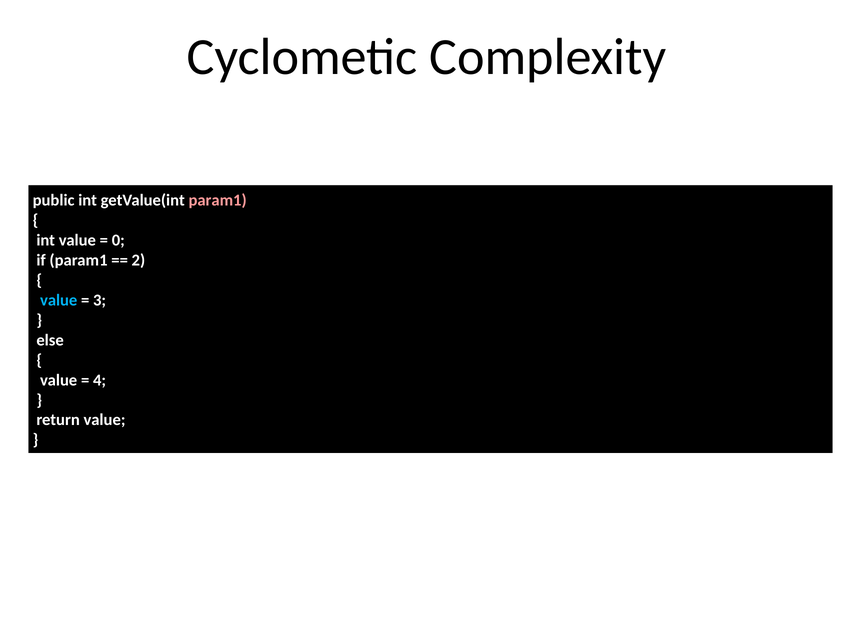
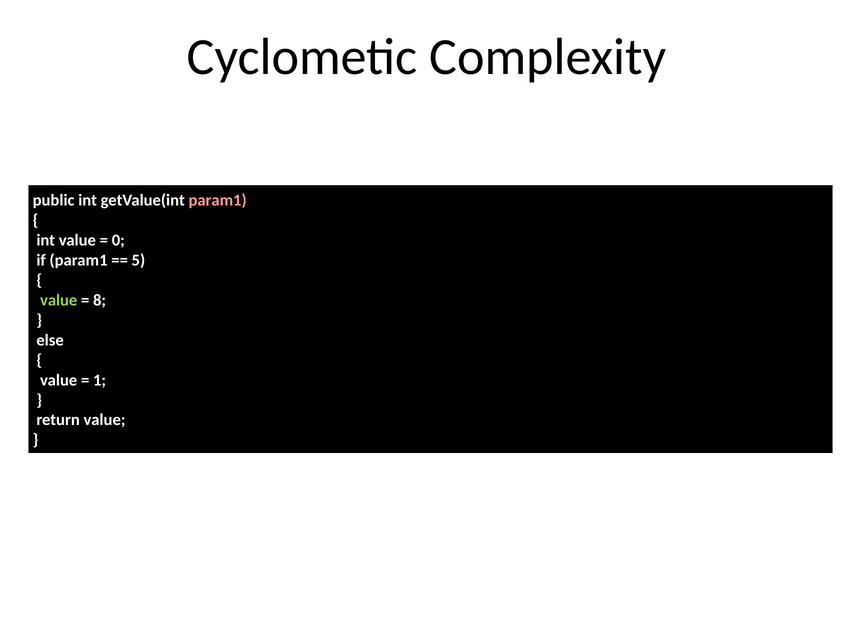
2: 2 -> 5
value at (59, 300) colour: light blue -> light green
3: 3 -> 8
4: 4 -> 1
